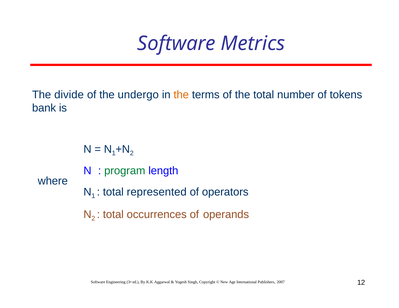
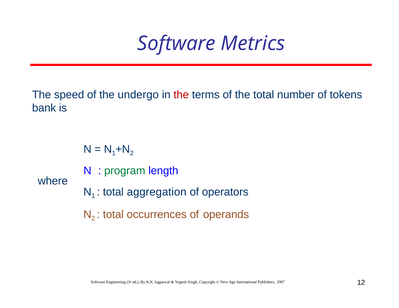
divide: divide -> speed
the at (181, 95) colour: orange -> red
represented: represented -> aggregation
